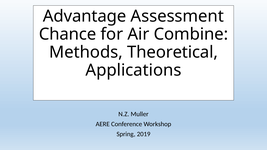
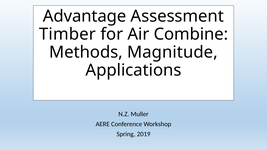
Chance: Chance -> Timber
Theoretical: Theoretical -> Magnitude
